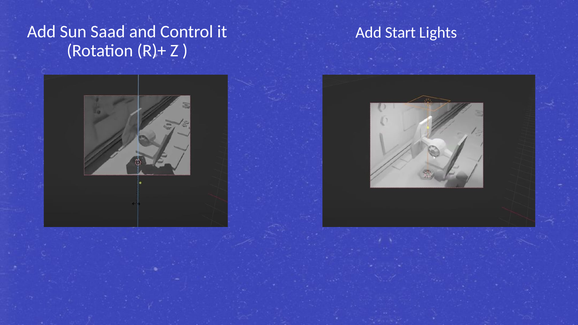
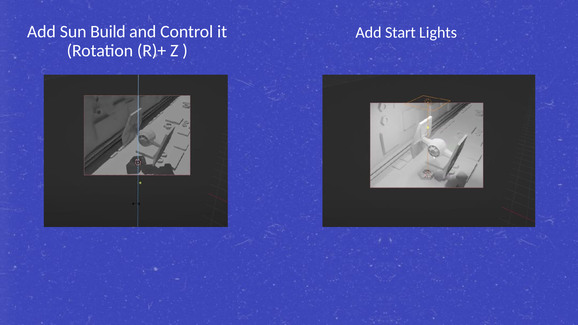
Saad: Saad -> Build
